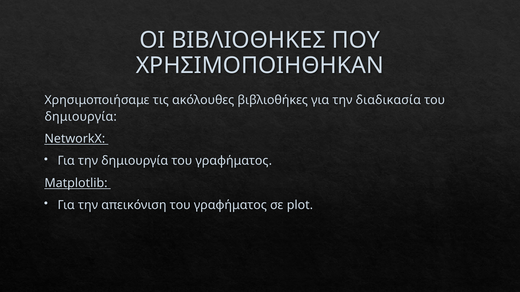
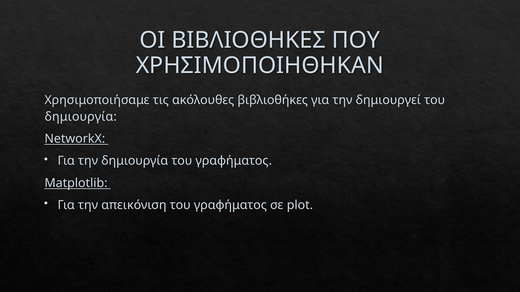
διαδικασία: διαδικασία -> δημιουργεί
